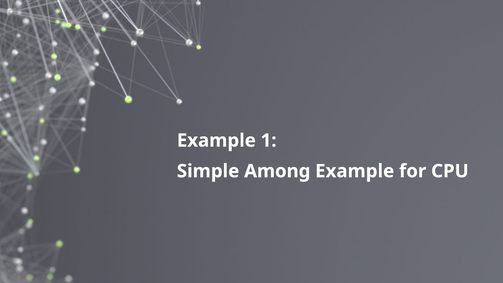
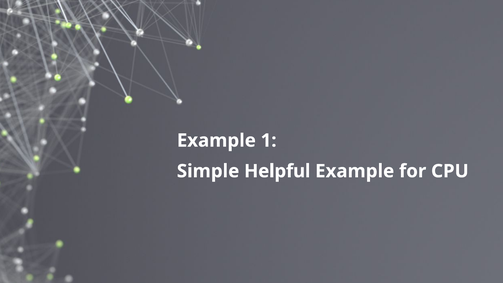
Among: Among -> Helpful
